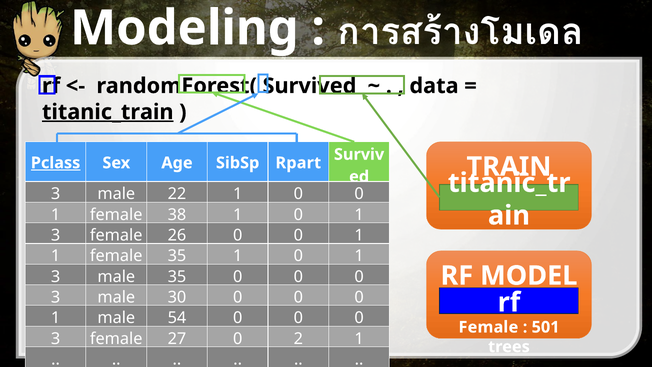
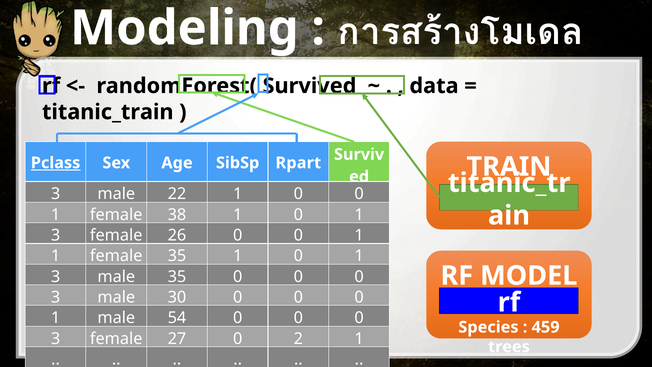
titanic_train underline: present -> none
Female at (488, 327): Female -> Species
501: 501 -> 459
